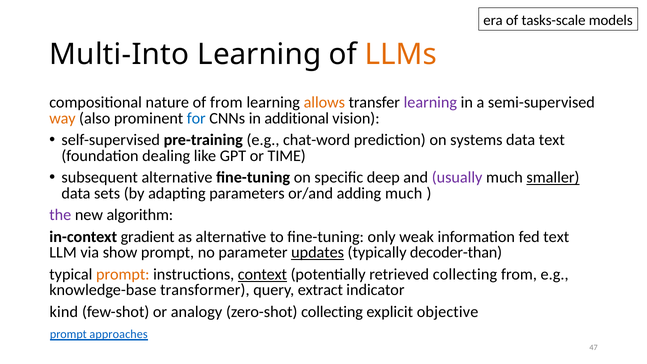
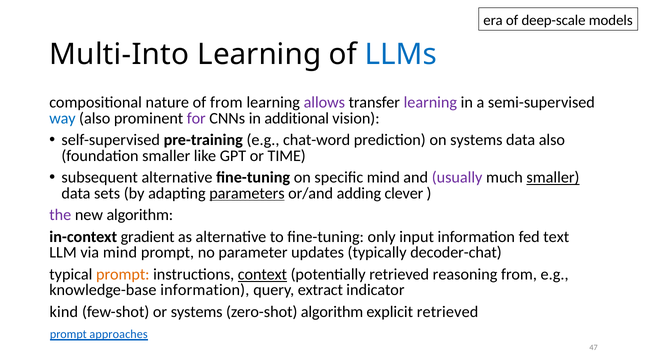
tasks-scale: tasks-scale -> deep-scale
LLMs colour: orange -> blue
allows colour: orange -> purple
way colour: orange -> blue
for colour: blue -> purple
data text: text -> also
foundation dealing: dealing -> smaller
specific deep: deep -> mind
parameters underline: none -> present
adding much: much -> clever
weak: weak -> input
via show: show -> mind
updates underline: present -> none
decoder-than: decoder-than -> decoder-chat
retrieved collecting: collecting -> reasoning
knowledge-base transformer: transformer -> information
or analogy: analogy -> systems
zero-shot collecting: collecting -> algorithm
explicit objective: objective -> retrieved
